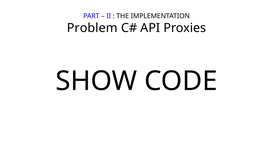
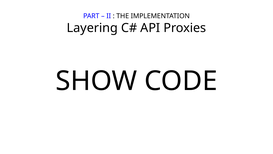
Problem: Problem -> Layering
